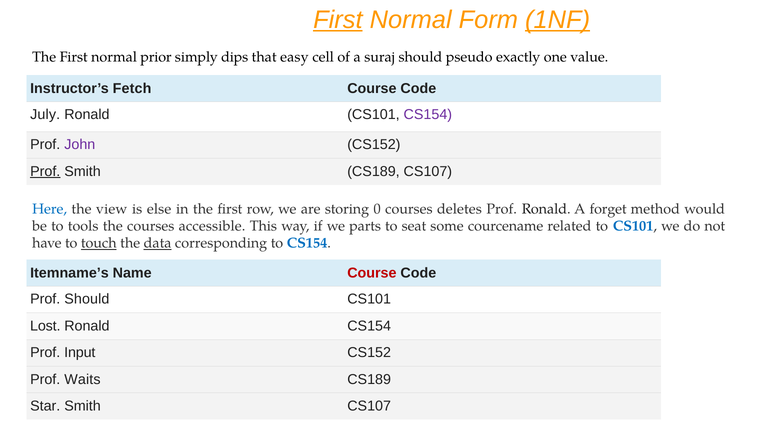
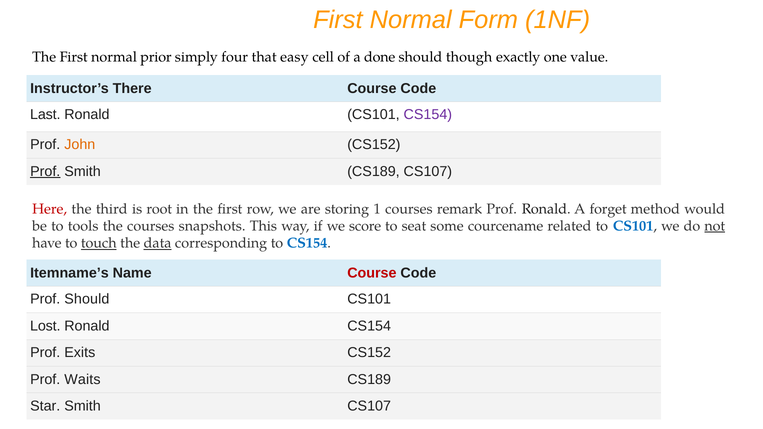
First at (338, 20) underline: present -> none
1NF underline: present -> none
dips: dips -> four
suraj: suraj -> done
pseudo: pseudo -> though
Fetch: Fetch -> There
July: July -> Last
John colour: purple -> orange
Here colour: blue -> red
view: view -> third
else: else -> root
0: 0 -> 1
deletes: deletes -> remark
accessible: accessible -> snapshots
parts: parts -> score
not underline: none -> present
Input: Input -> Exits
